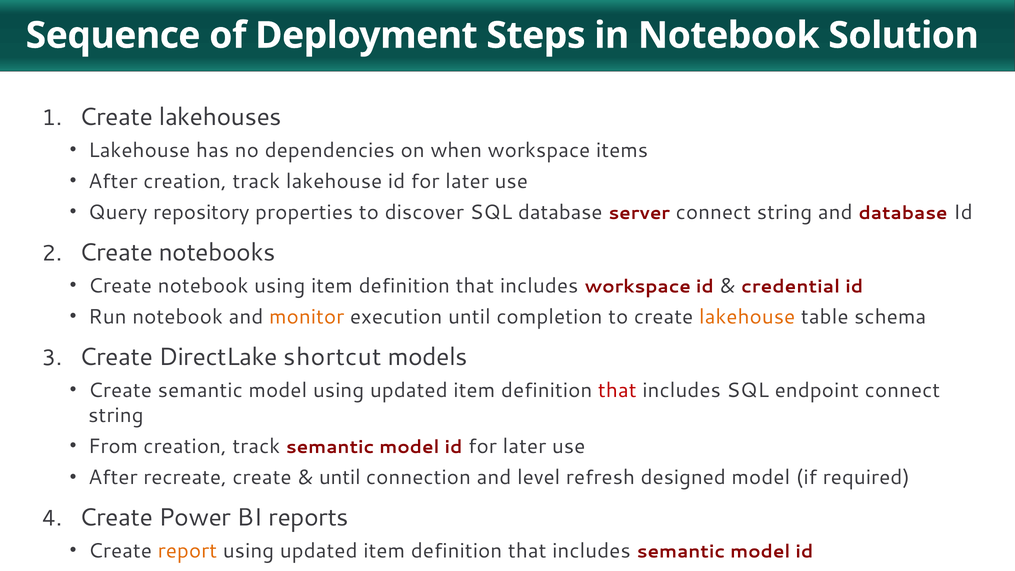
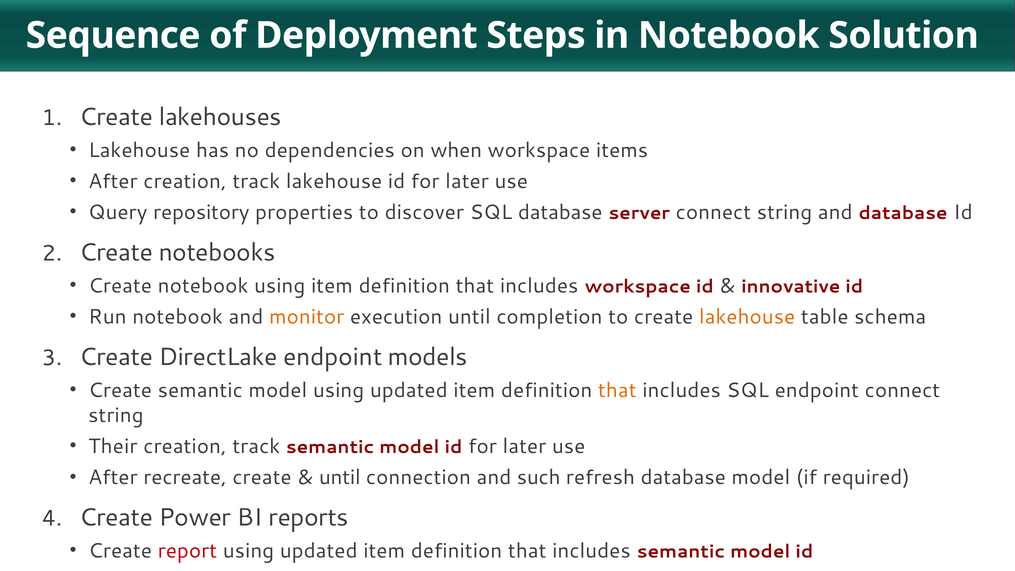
credential: credential -> innovative
DirectLake shortcut: shortcut -> endpoint
that at (617, 390) colour: red -> orange
From: From -> Their
level: level -> such
refresh designed: designed -> database
report colour: orange -> red
